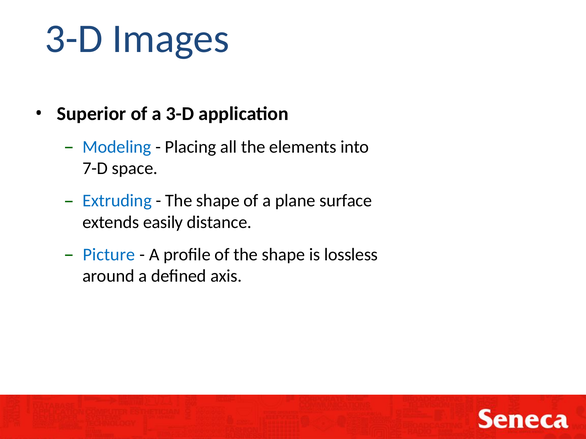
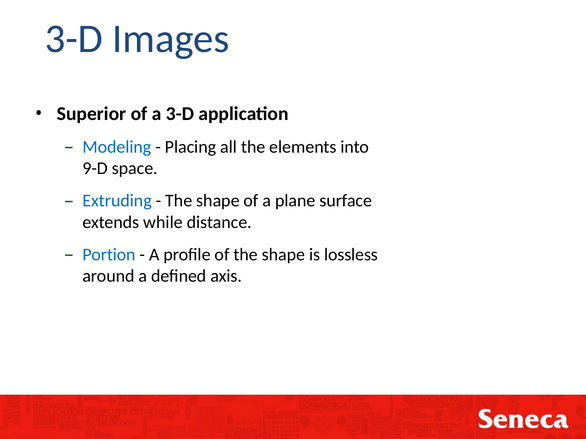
7-D: 7-D -> 9-D
easily: easily -> while
Picture: Picture -> Portion
